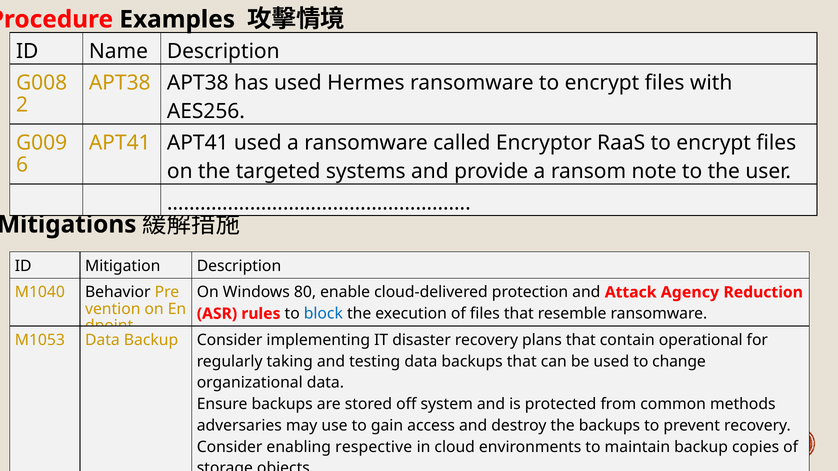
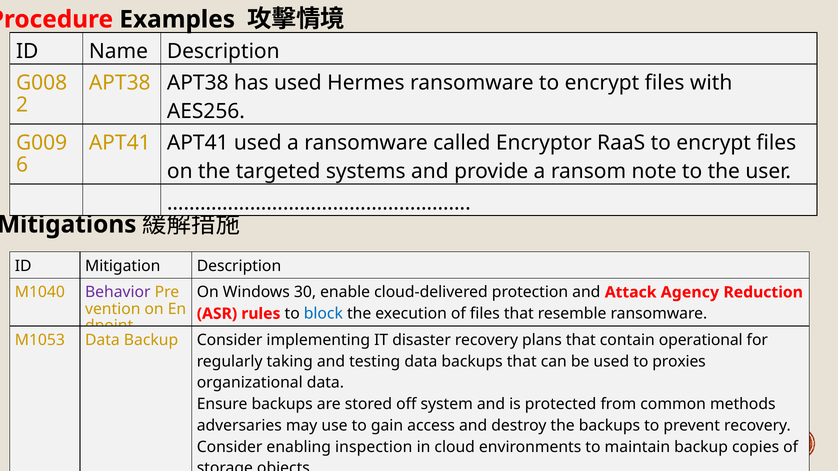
Behavior colour: black -> purple
80: 80 -> 30
change: change -> proxies
respective: respective -> inspection
